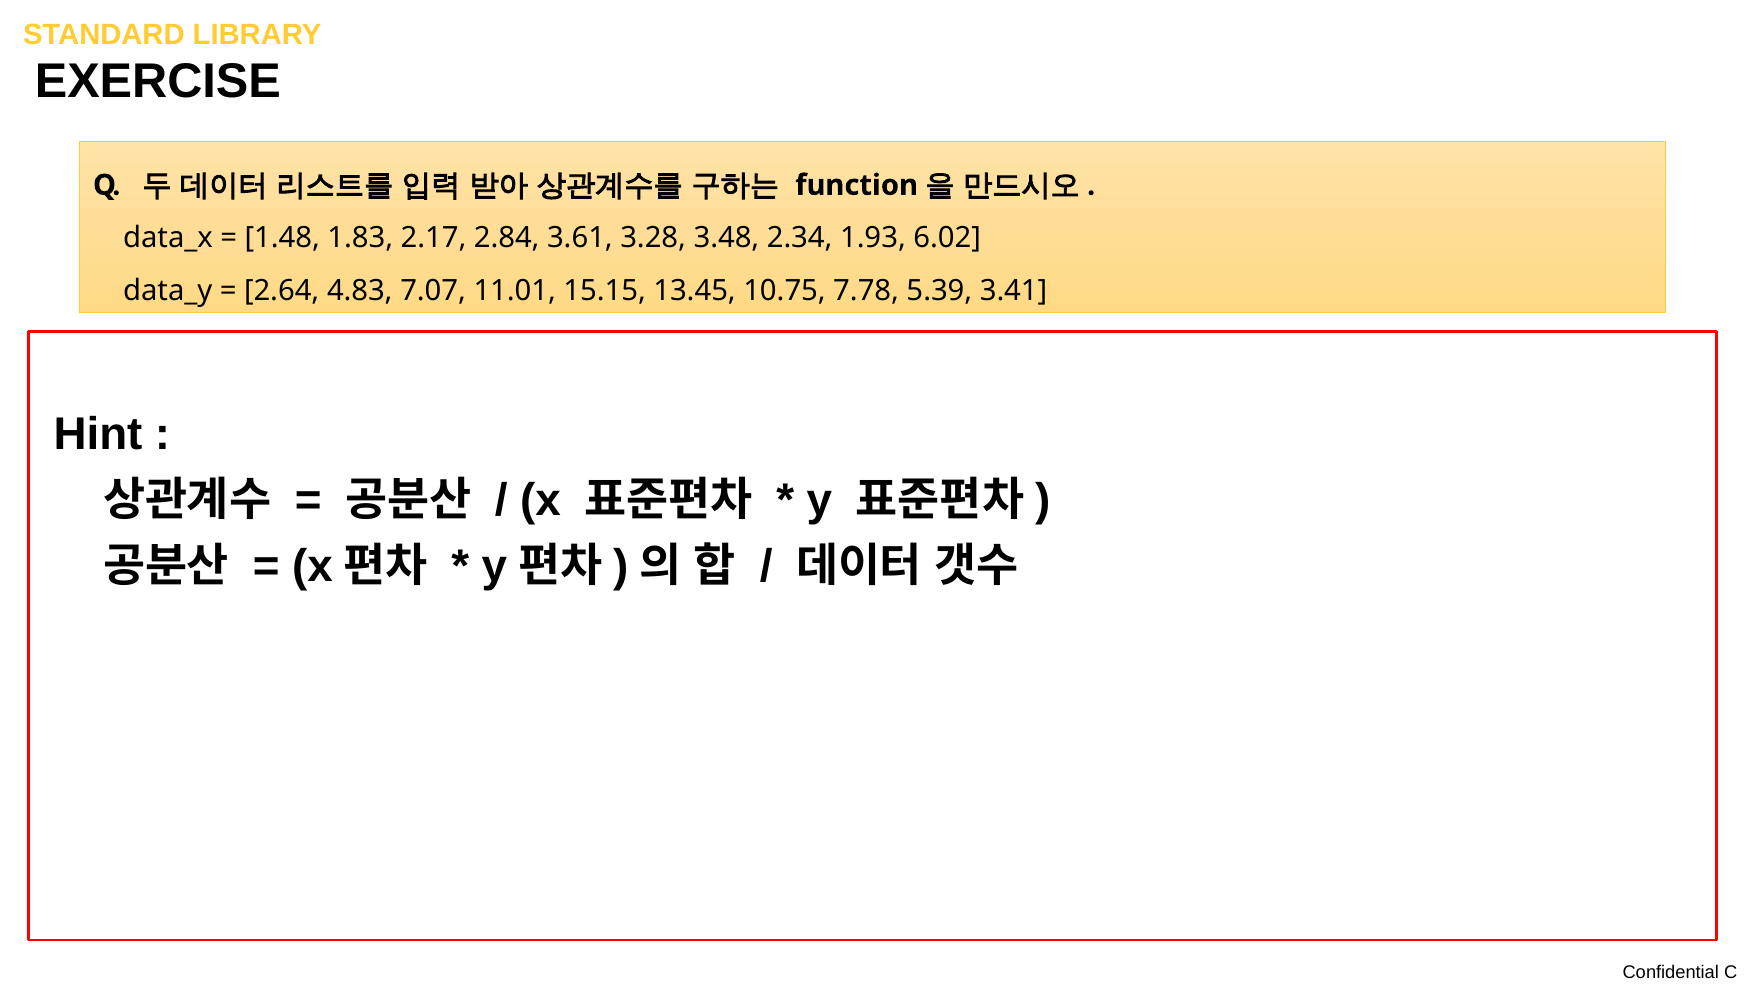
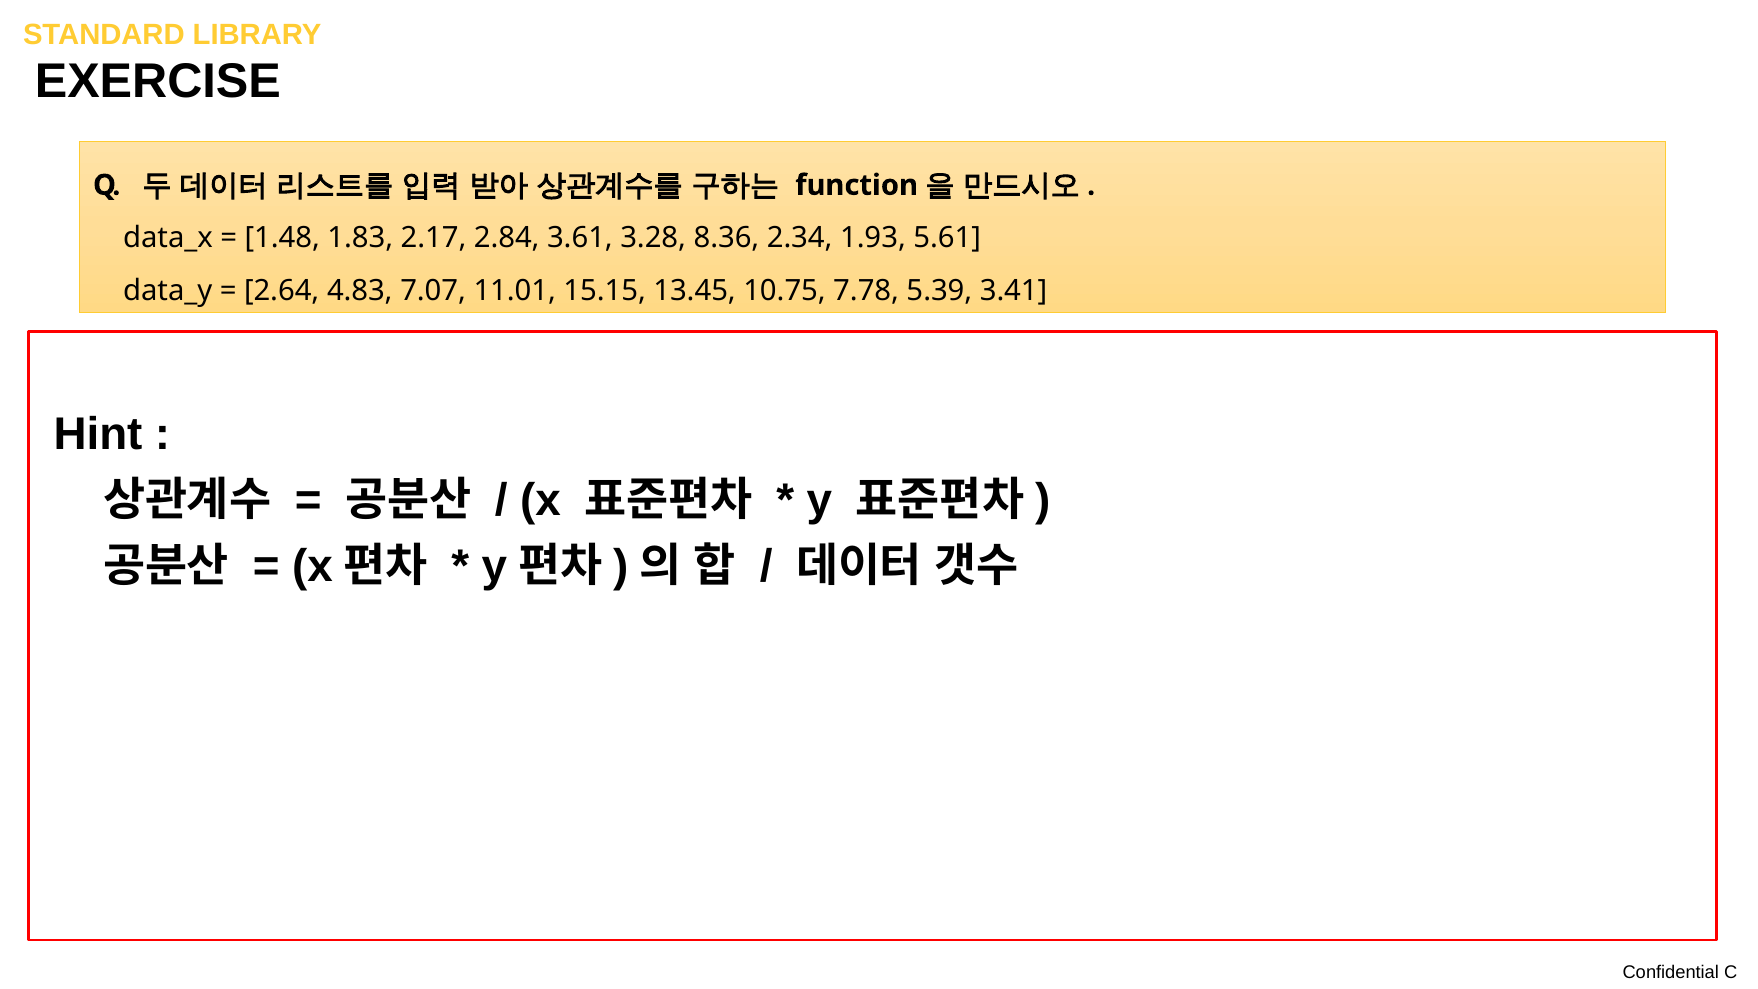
3.48: 3.48 -> 8.36
6.02: 6.02 -> 5.61
